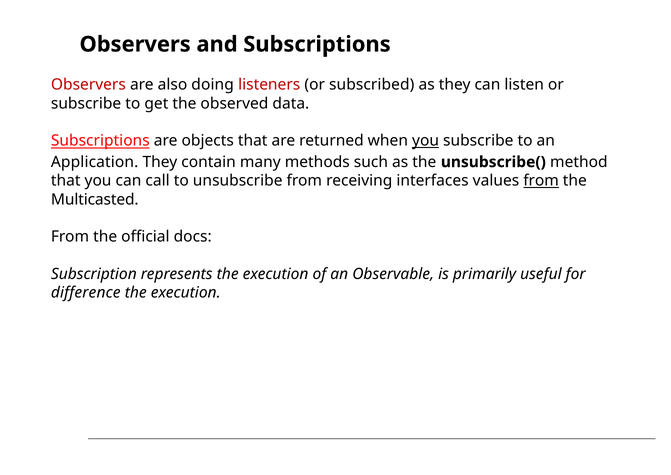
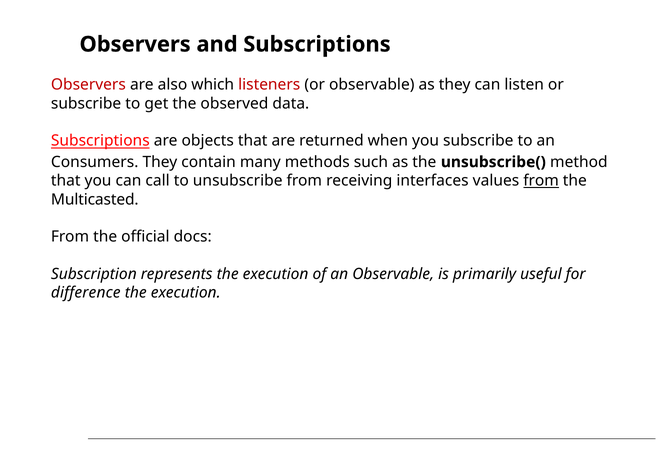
doing: doing -> which
or subscribed: subscribed -> observable
you at (426, 141) underline: present -> none
Application: Application -> Consumers
